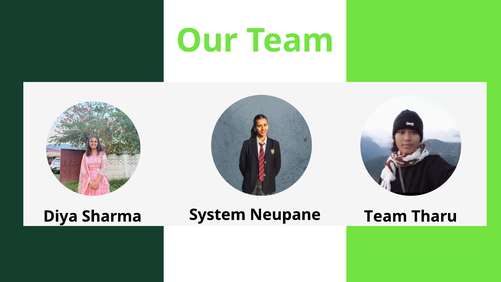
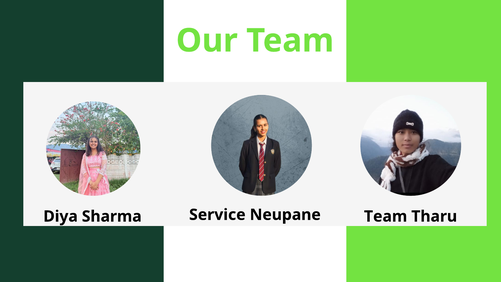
System: System -> Service
